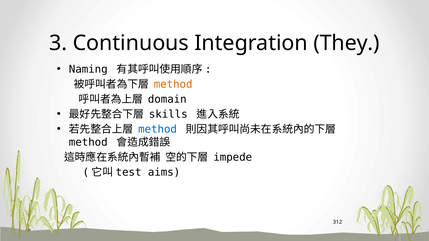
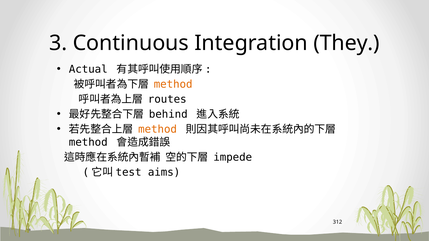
Naming: Naming -> Actual
domain: domain -> routes
skills: skills -> behind
method at (158, 129) colour: blue -> orange
